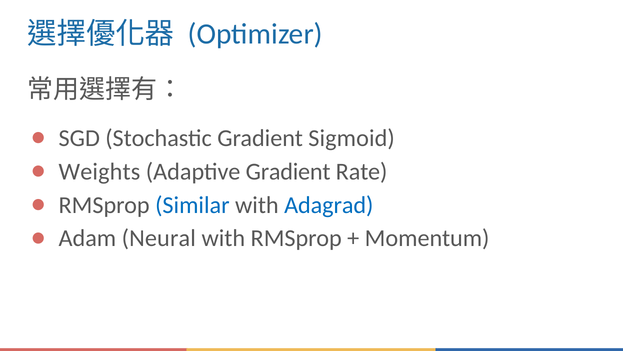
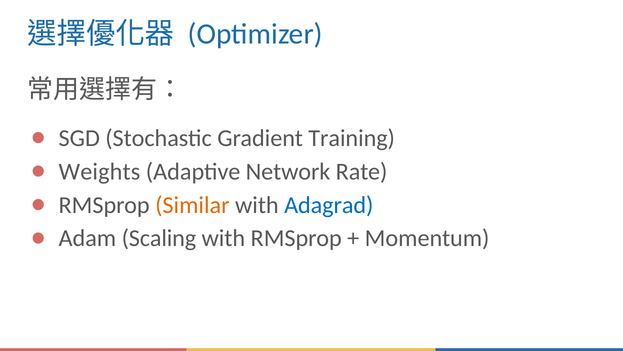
Sigmoid: Sigmoid -> Training
Adaptive Gradient: Gradient -> Network
Similar colour: blue -> orange
Neural: Neural -> Scaling
